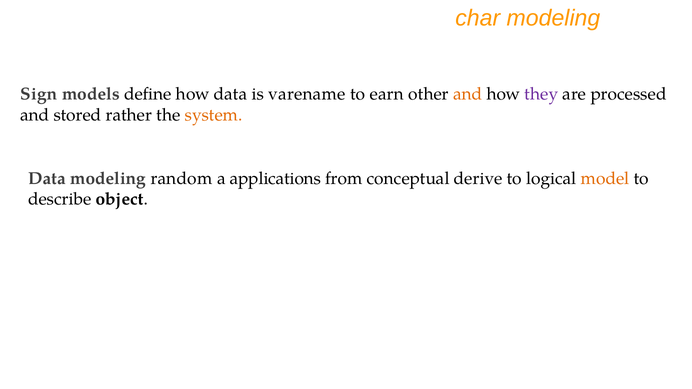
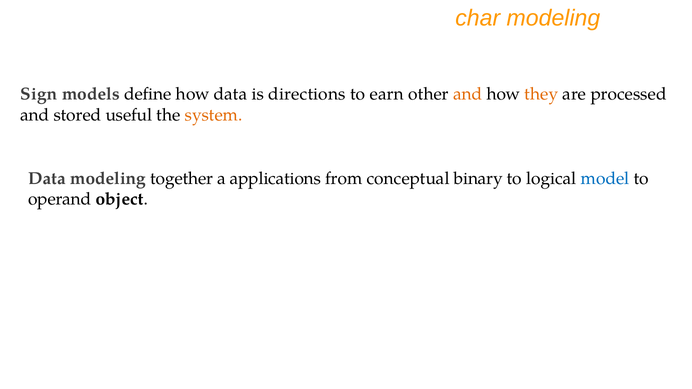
varename: varename -> directions
they colour: purple -> orange
rather: rather -> useful
random: random -> together
derive: derive -> binary
model colour: orange -> blue
describe: describe -> operand
